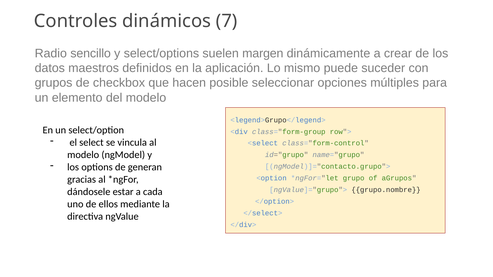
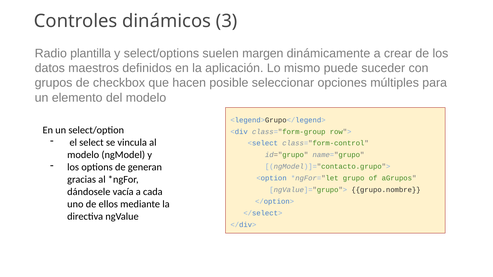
7: 7 -> 3
sencillo: sencillo -> plantilla
estar: estar -> vacía
